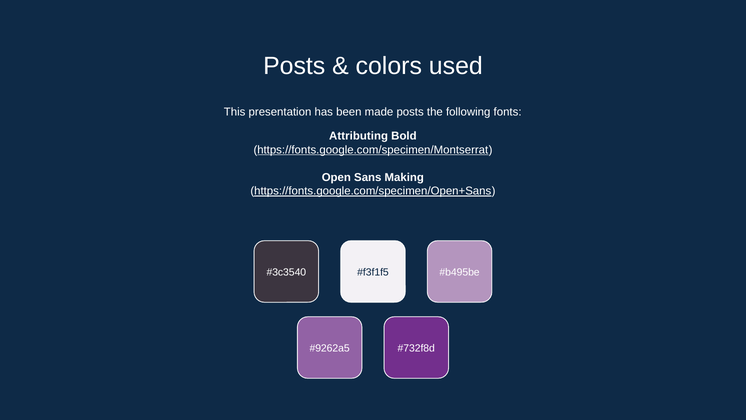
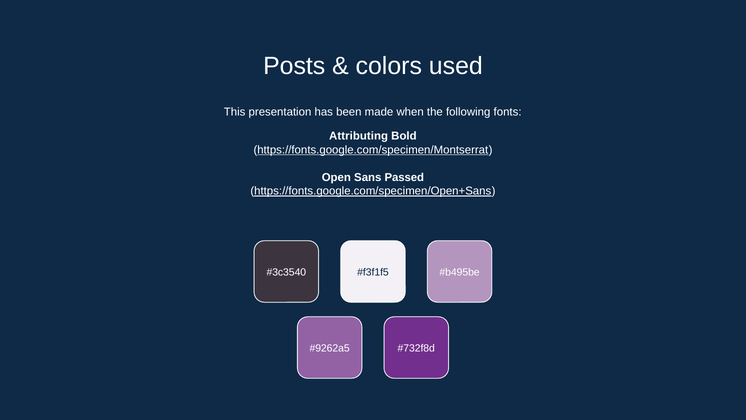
made posts: posts -> when
Making: Making -> Passed
